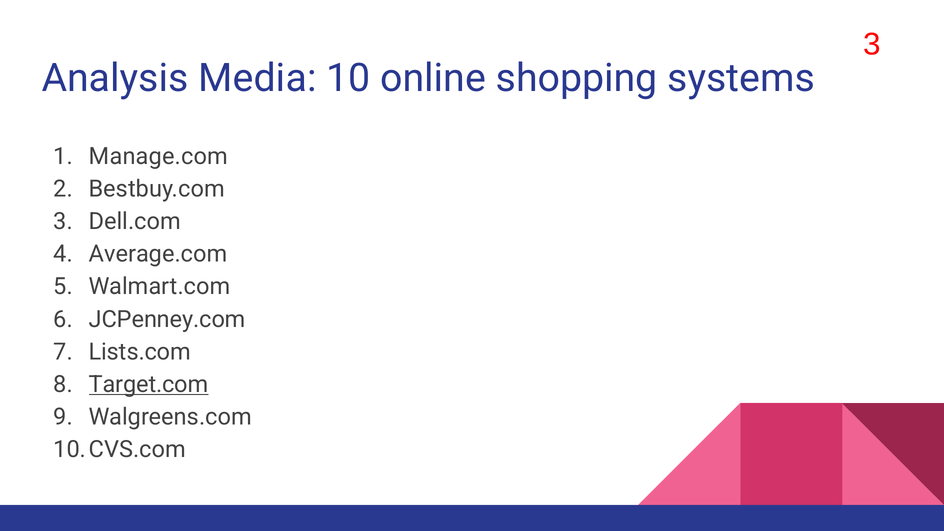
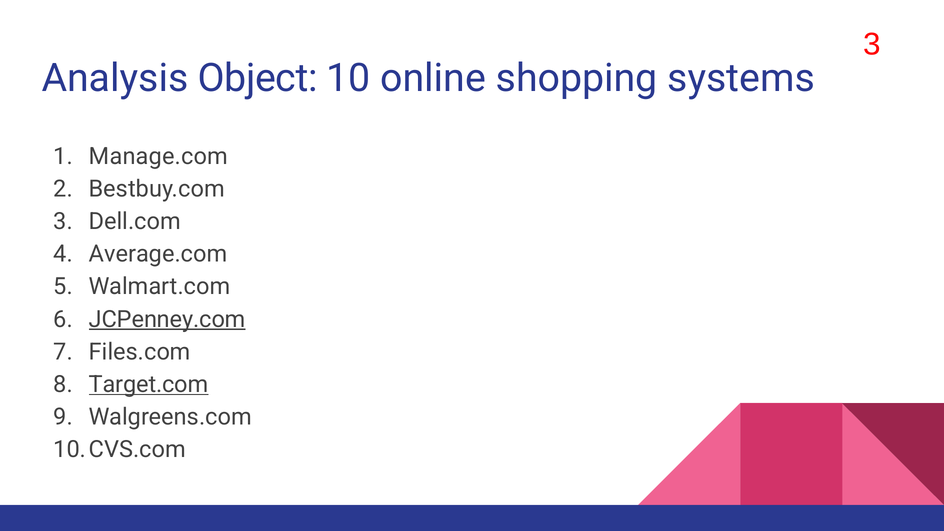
Media: Media -> Object
JCPenney.com underline: none -> present
Lists.com: Lists.com -> Files.com
